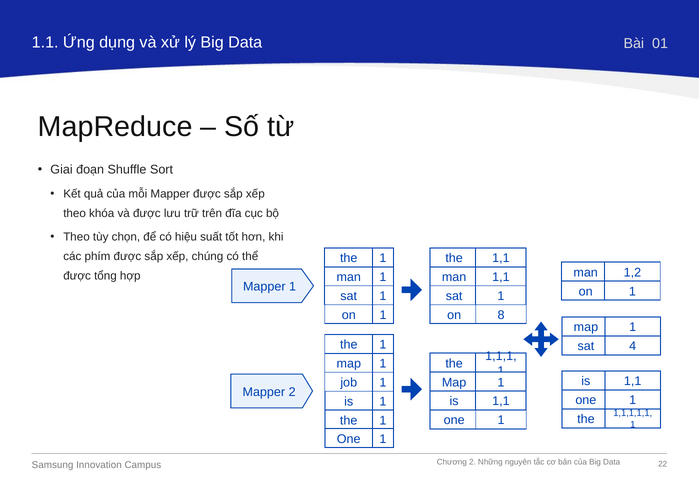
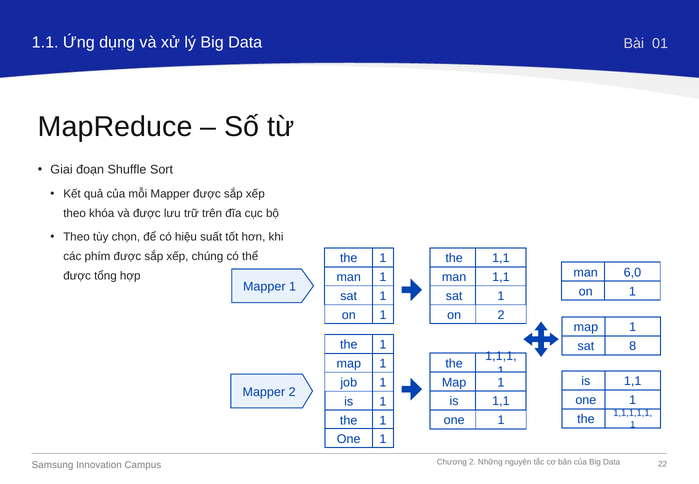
1,2: 1,2 -> 6,0
on 8: 8 -> 2
4: 4 -> 8
